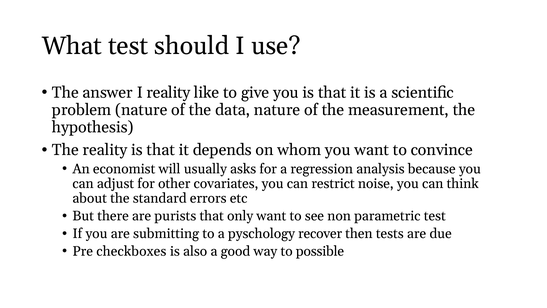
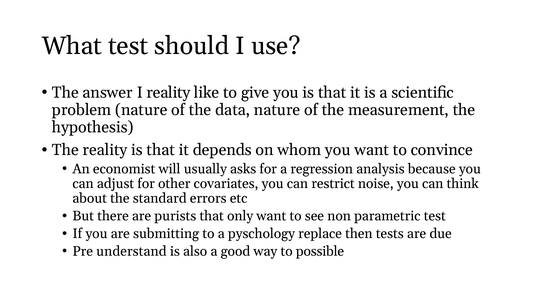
recover: recover -> replace
checkboxes: checkboxes -> understand
